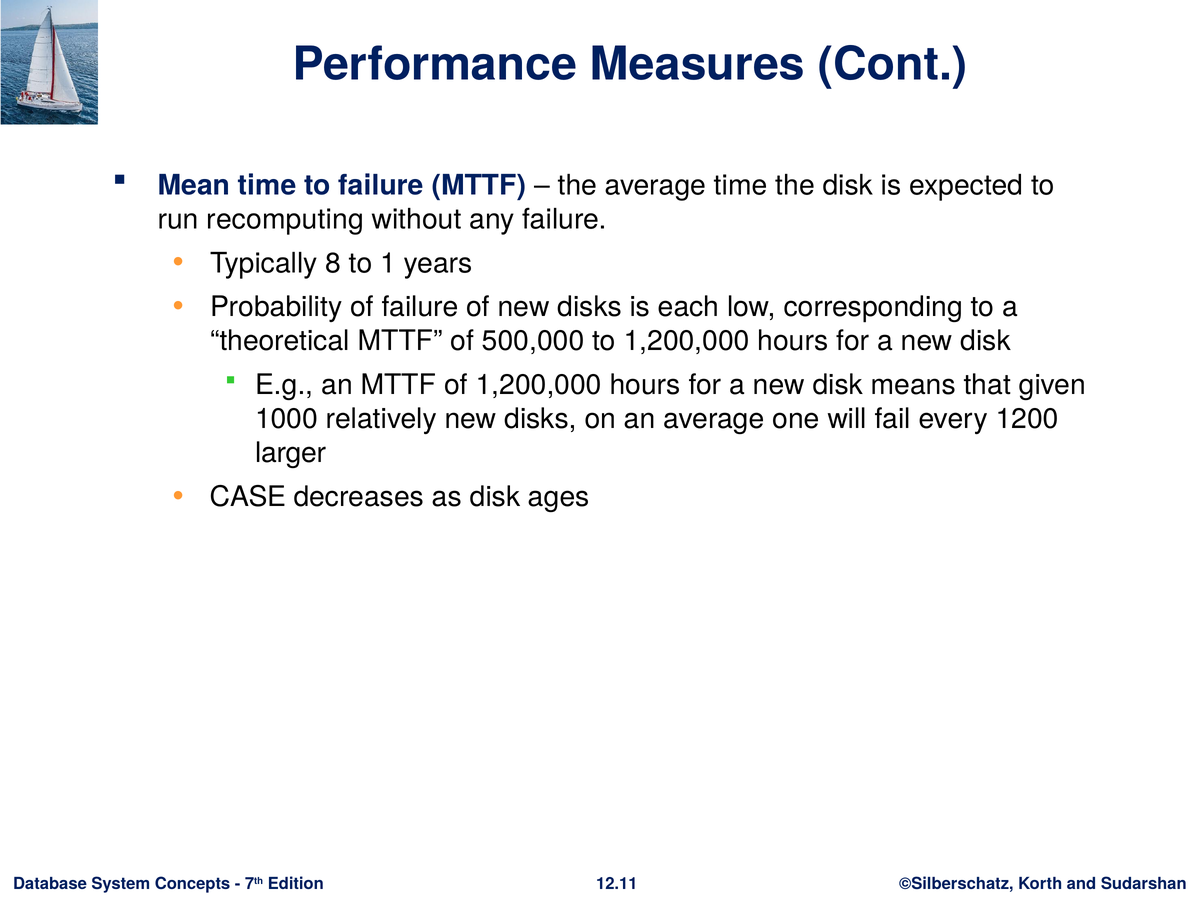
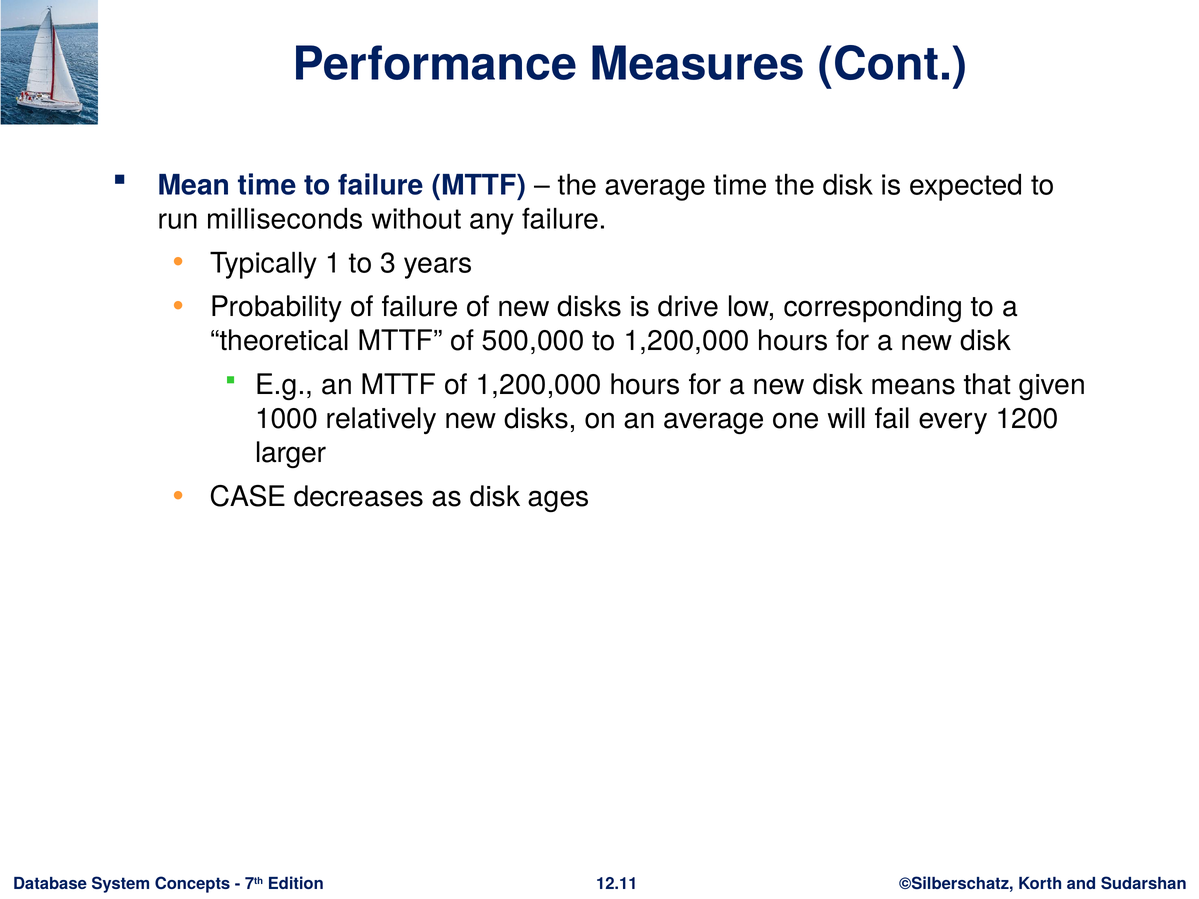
recomputing: recomputing -> milliseconds
8: 8 -> 1
1: 1 -> 3
each: each -> drive
